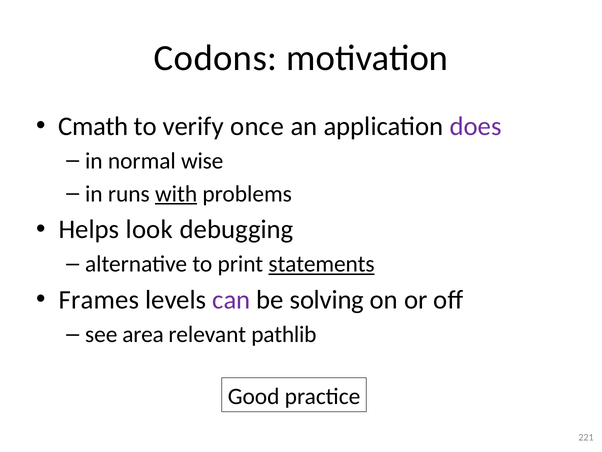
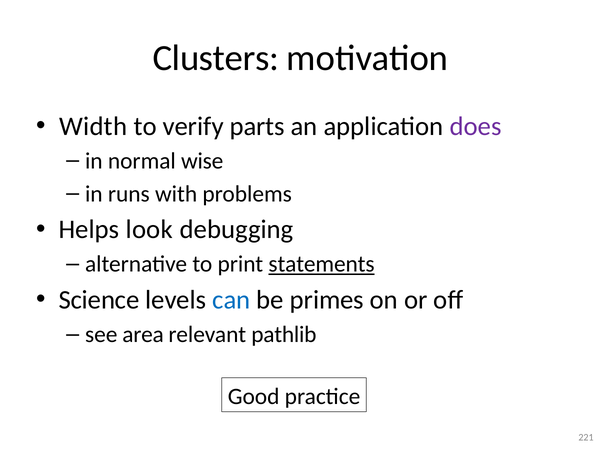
Codons: Codons -> Clusters
Cmath: Cmath -> Width
once: once -> parts
with underline: present -> none
Frames: Frames -> Science
can colour: purple -> blue
solving: solving -> primes
